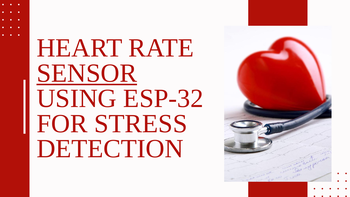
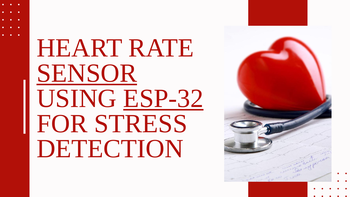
ESP-32 underline: none -> present
